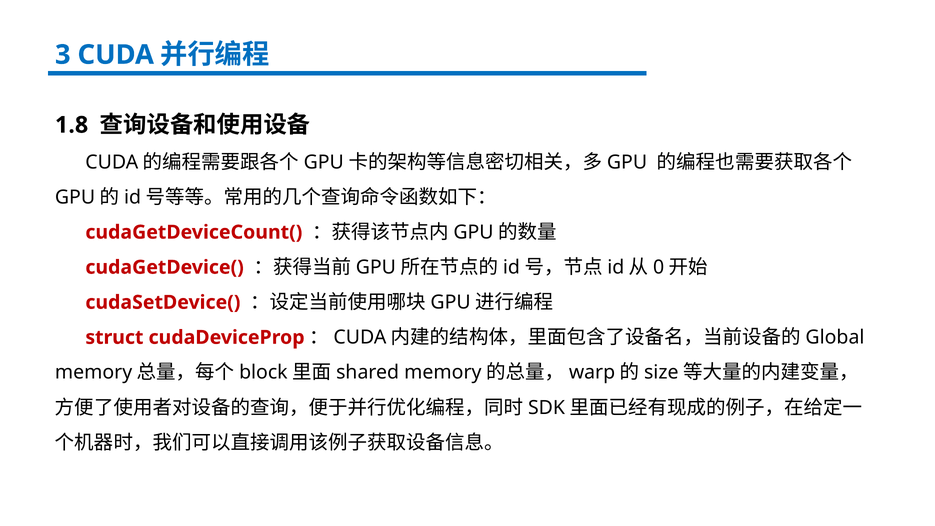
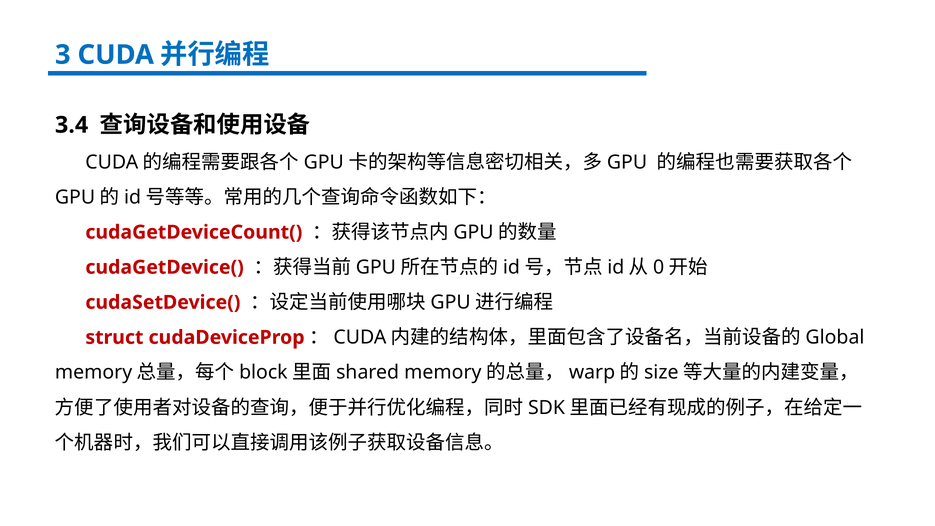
1.8: 1.8 -> 3.4
